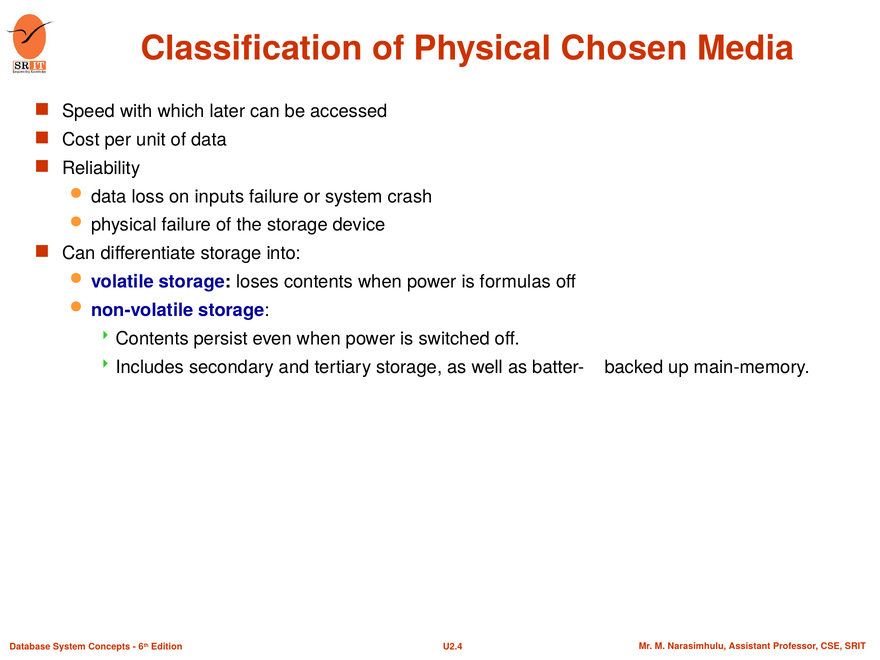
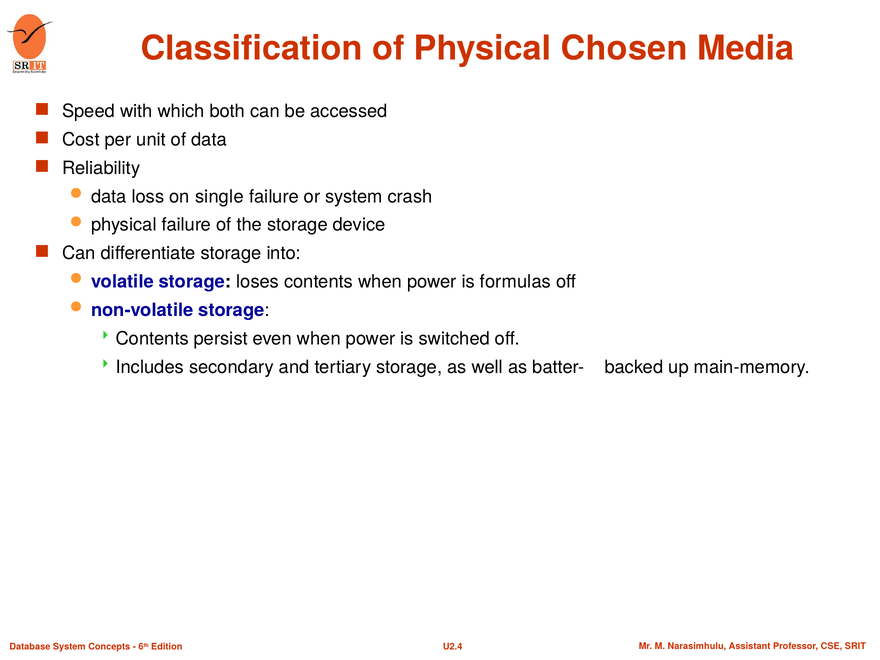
later: later -> both
inputs: inputs -> single
